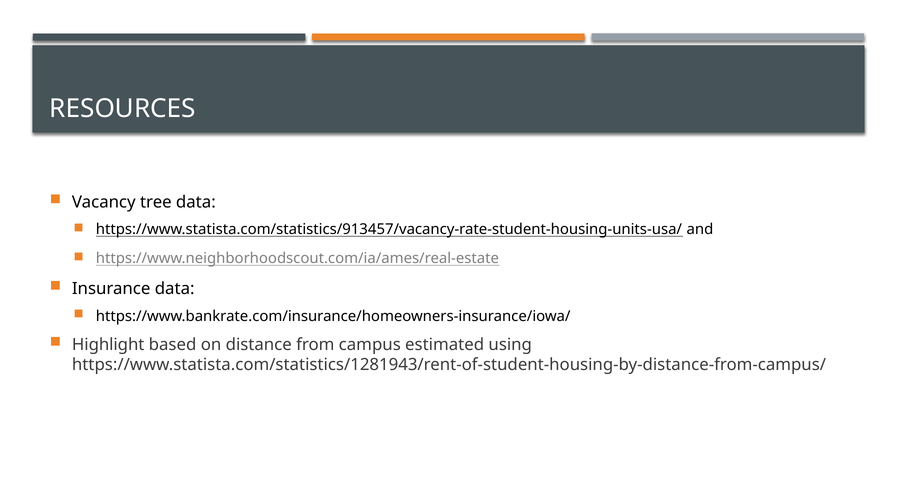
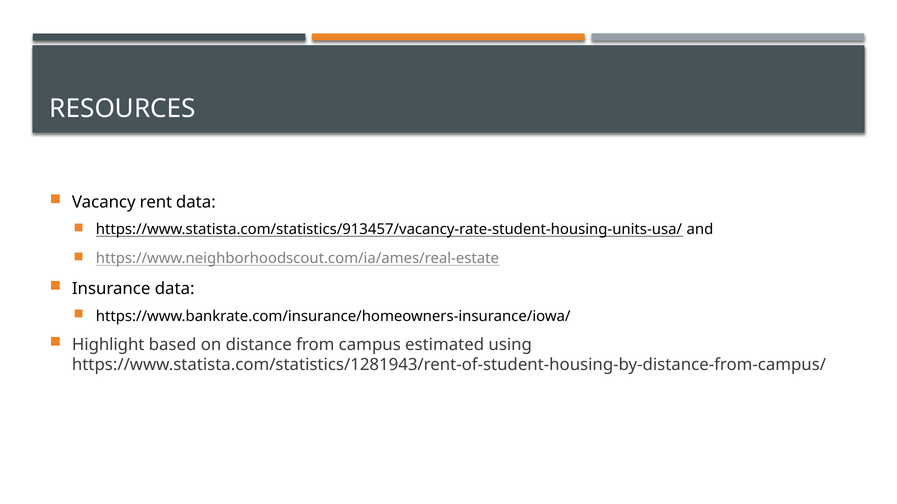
tree: tree -> rent
